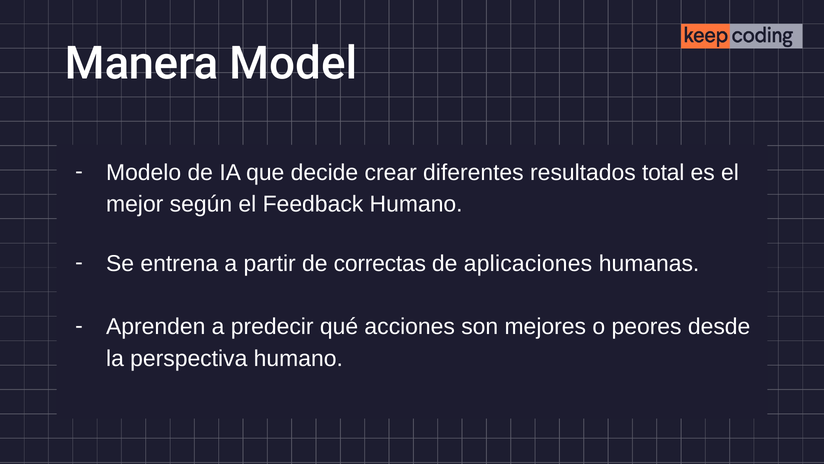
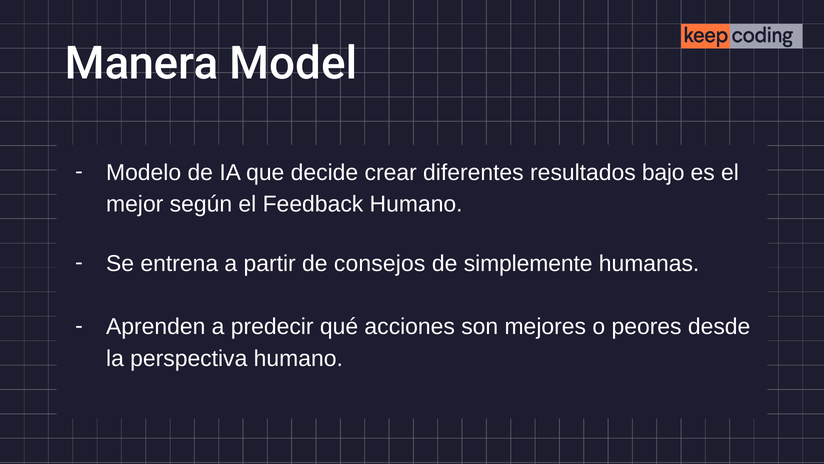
total: total -> bajo
correctas: correctas -> consejos
aplicaciones: aplicaciones -> simplemente
